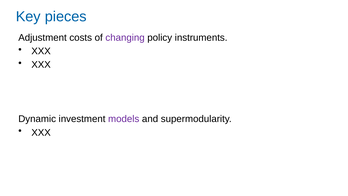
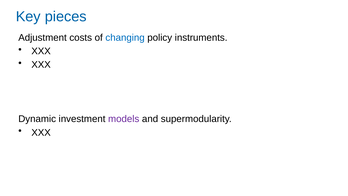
changing colour: purple -> blue
